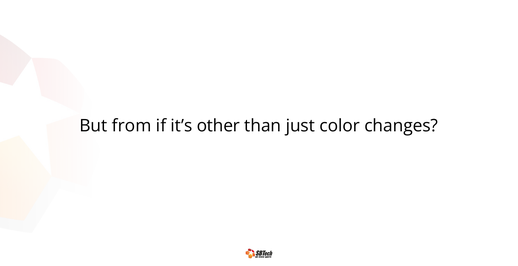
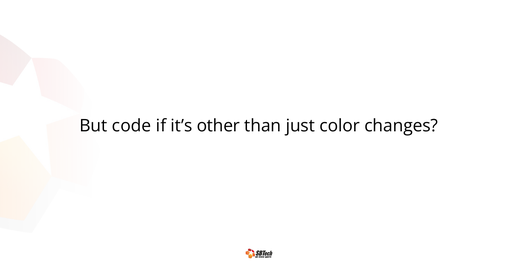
from: from -> code
